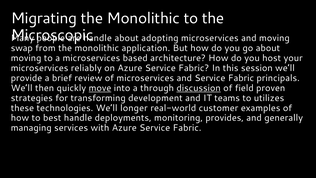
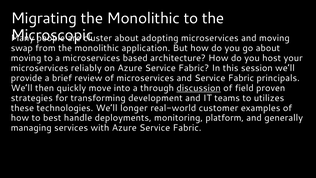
handle at (98, 38): handle -> cluster
move underline: present -> none
provides: provides -> platform
